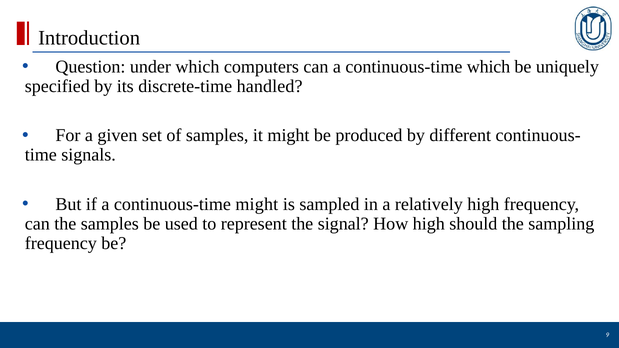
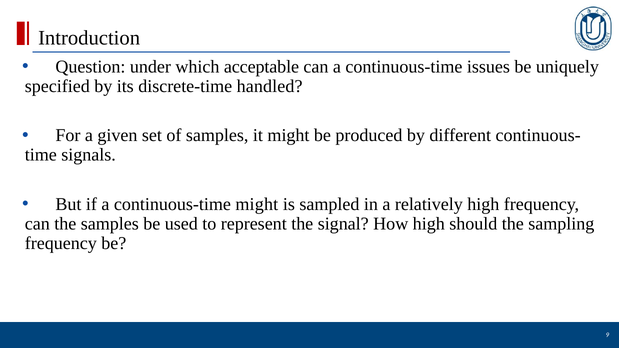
computers: computers -> acceptable
continuous-time which: which -> issues
